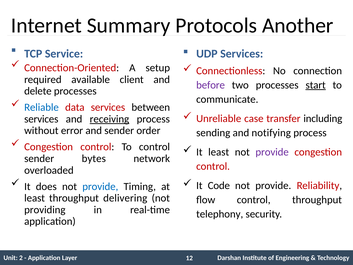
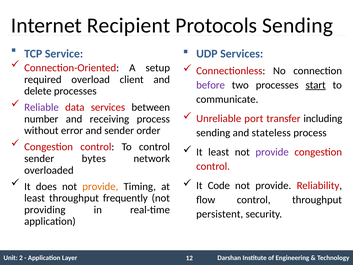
Summary: Summary -> Recipient
Protocols Another: Another -> Sending
available: available -> overload
Reliable colour: blue -> purple
case: case -> port
services at (41, 119): services -> number
receiving underline: present -> none
notifying: notifying -> stateless
provide at (100, 186) colour: blue -> orange
delivering: delivering -> frequently
telephony: telephony -> persistent
